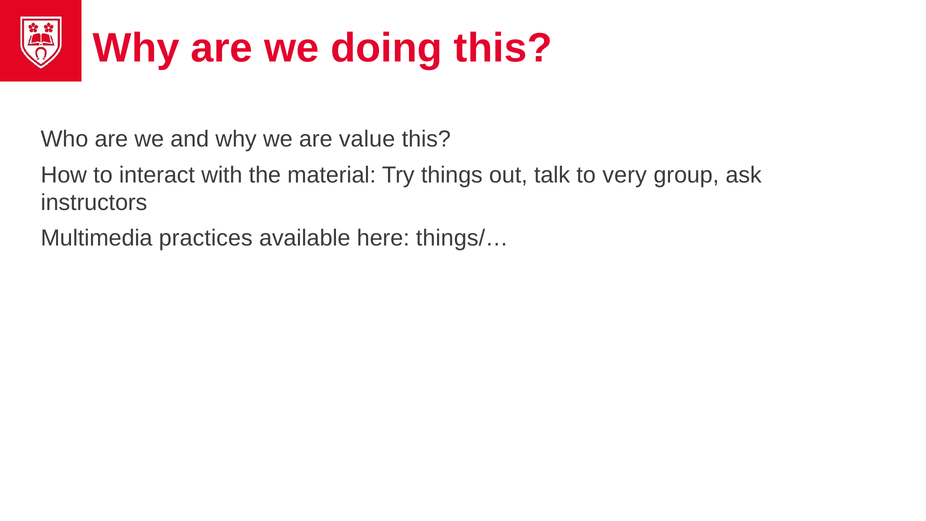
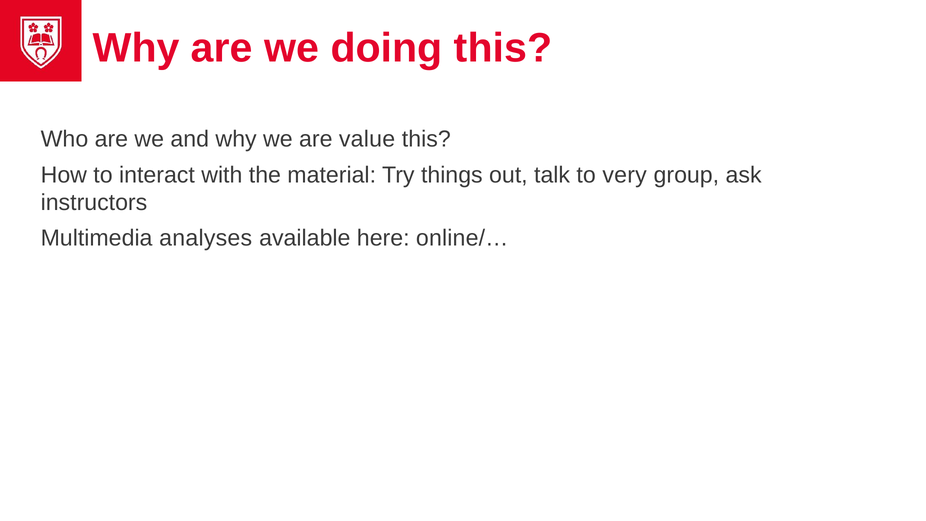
practices: practices -> analyses
things/…: things/… -> online/…
